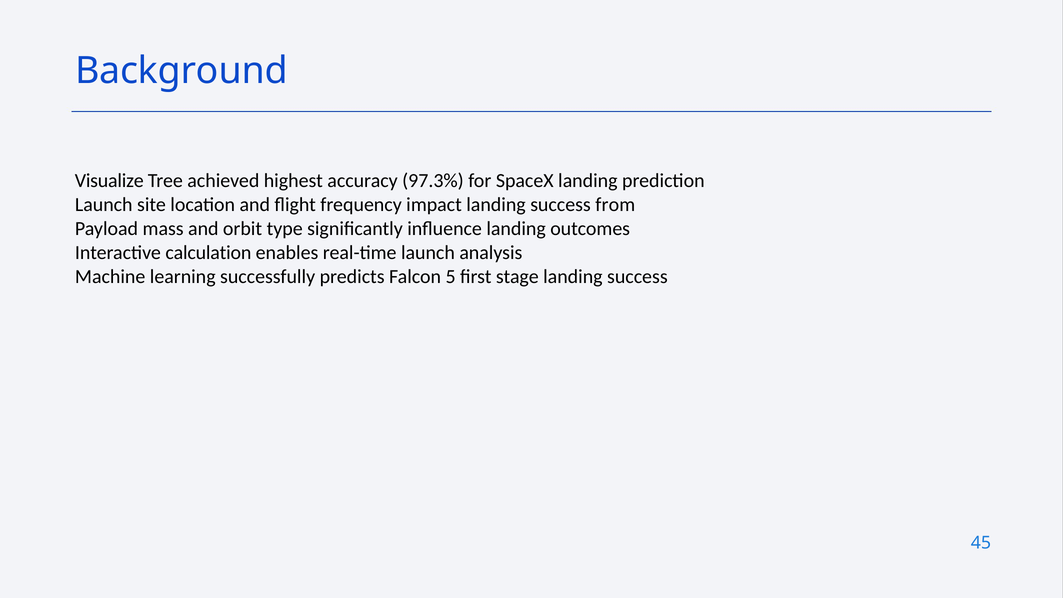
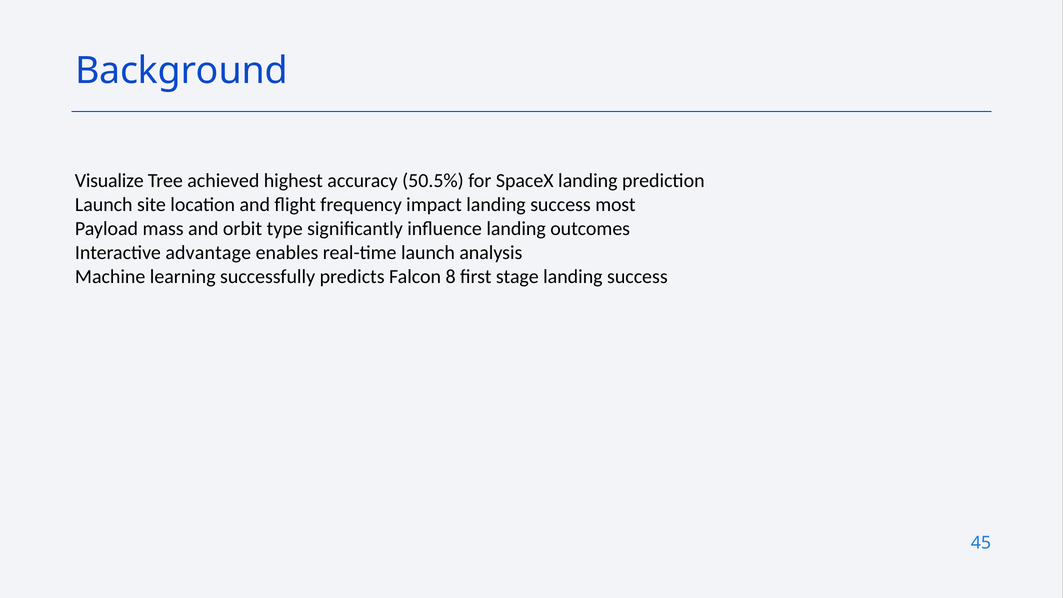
97.3%: 97.3% -> 50.5%
from: from -> most
calculation: calculation -> advantage
5: 5 -> 8
